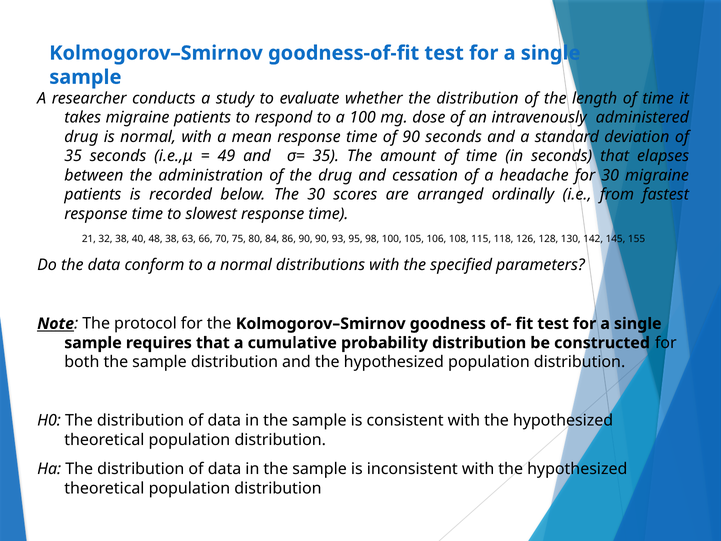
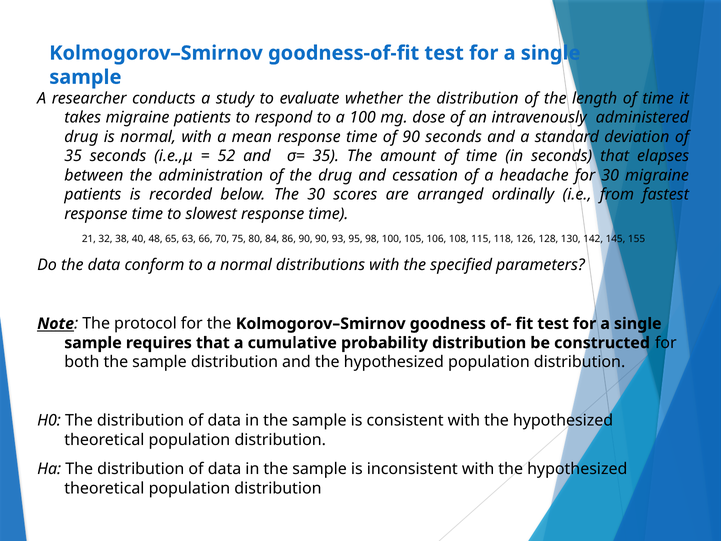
49: 49 -> 52
48 38: 38 -> 65
